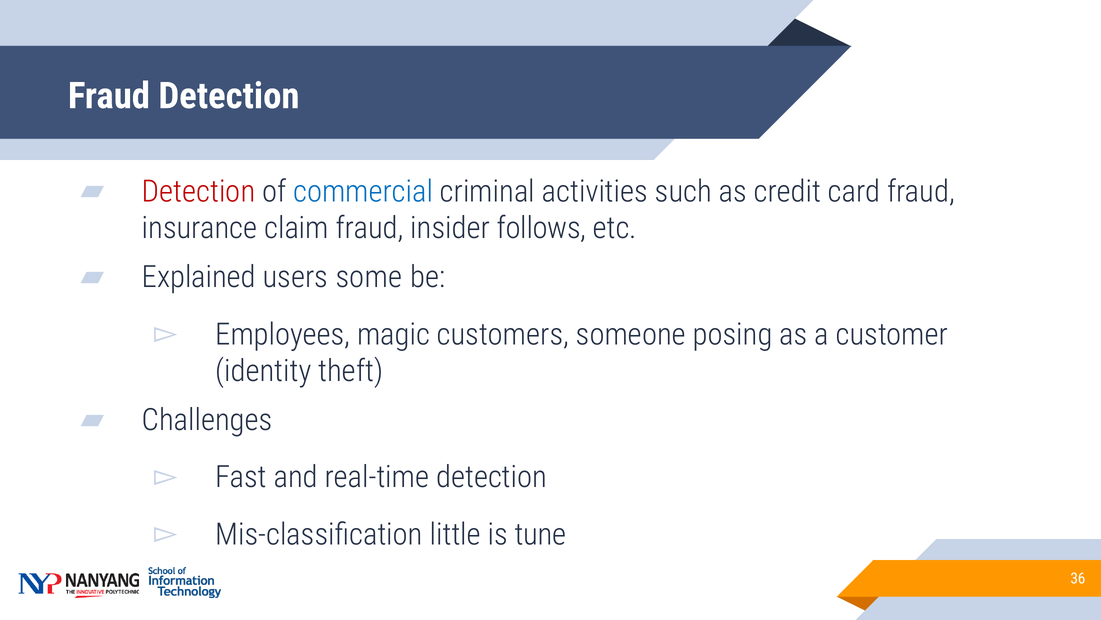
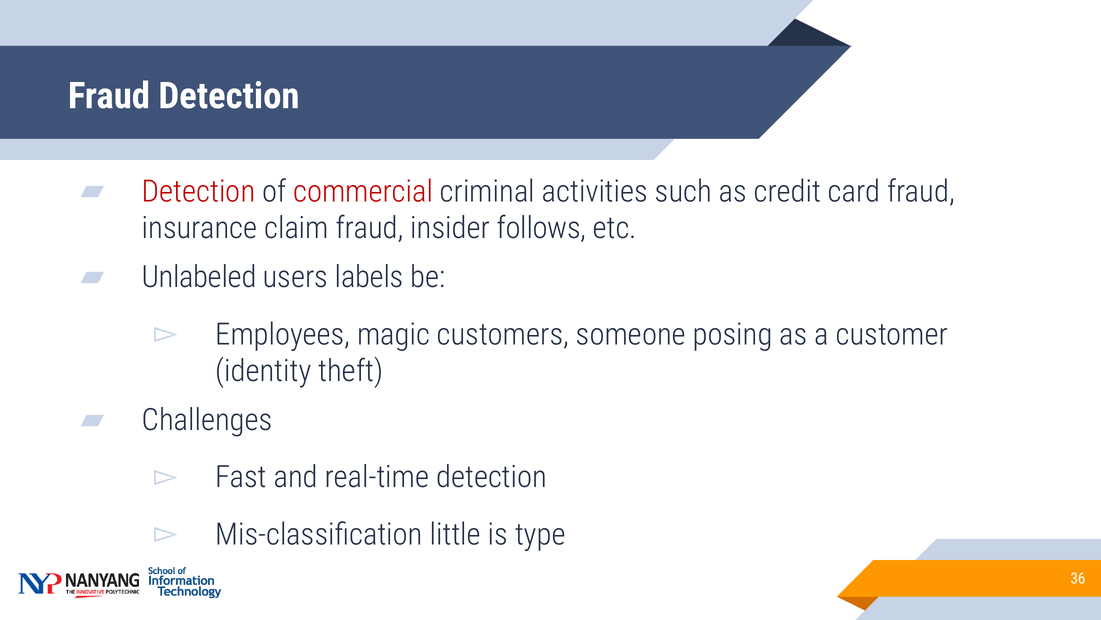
commercial colour: blue -> red
Explained: Explained -> Unlabeled
some: some -> labels
tune: tune -> type
